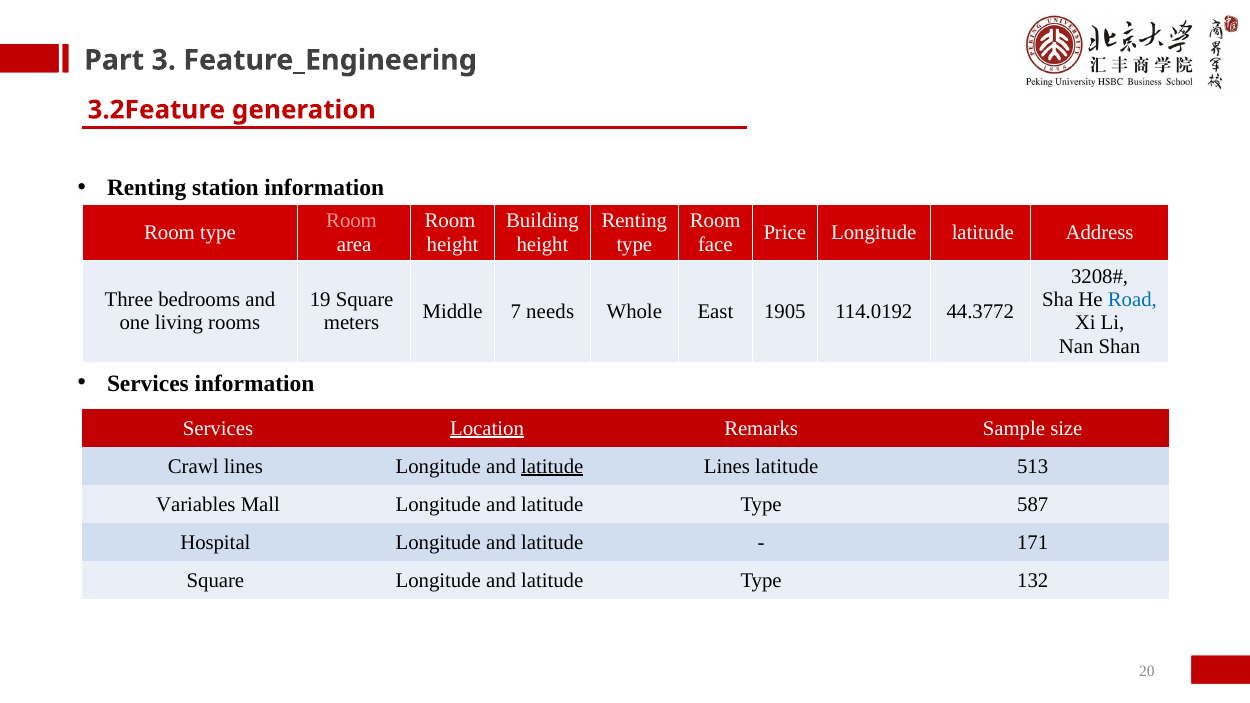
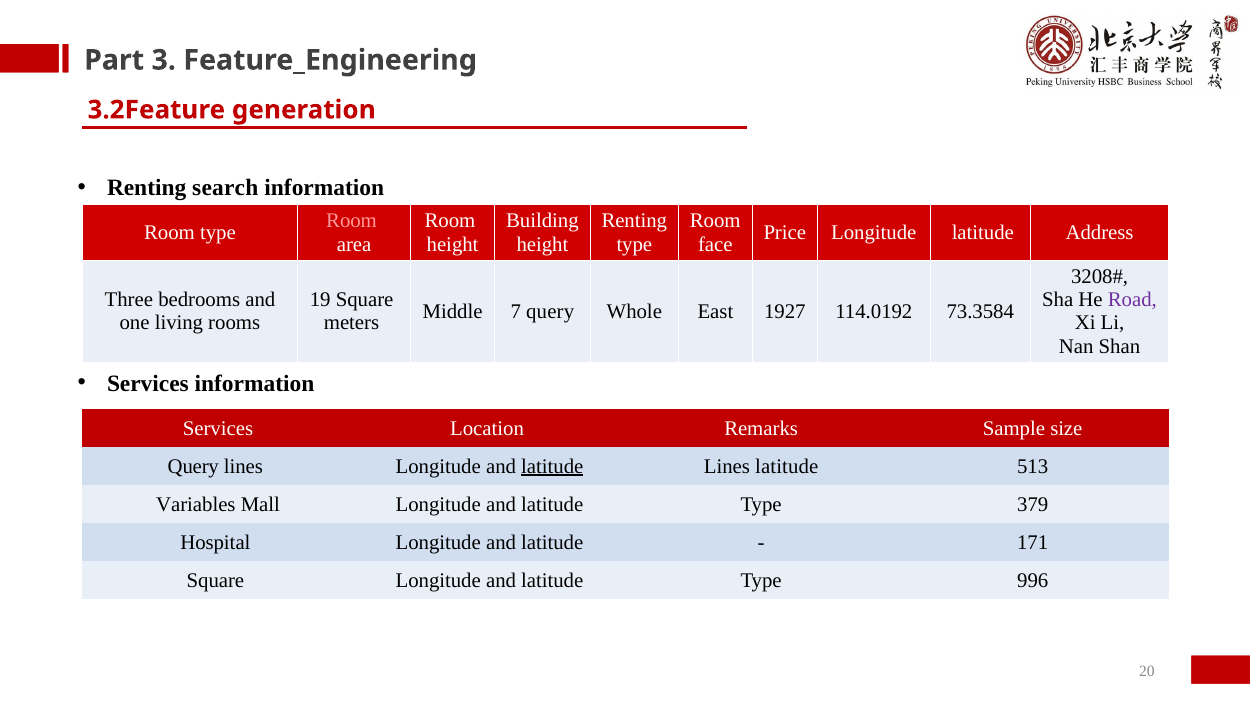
station: station -> search
Road colour: blue -> purple
7 needs: needs -> query
1905: 1905 -> 1927
44.3772: 44.3772 -> 73.3584
Location underline: present -> none
Crawl at (193, 466): Crawl -> Query
587: 587 -> 379
132: 132 -> 996
